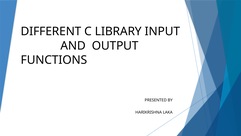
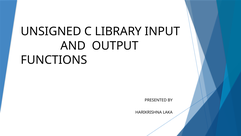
DIFFERENT: DIFFERENT -> UNSIGNED
